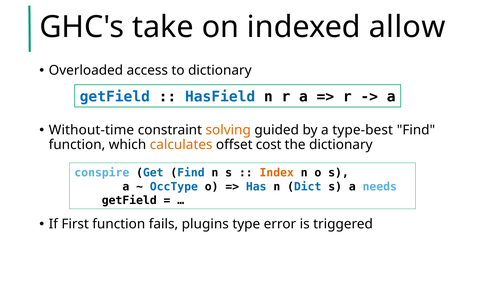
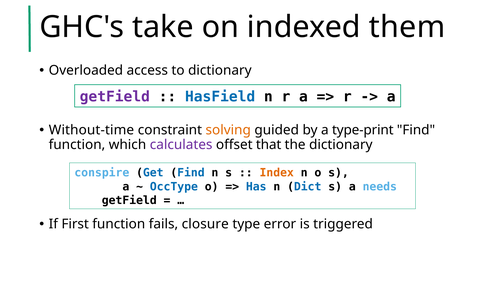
allow: allow -> them
getField at (115, 97) colour: blue -> purple
type-best: type-best -> type-print
calculates colour: orange -> purple
cost: cost -> that
plugins: plugins -> closure
